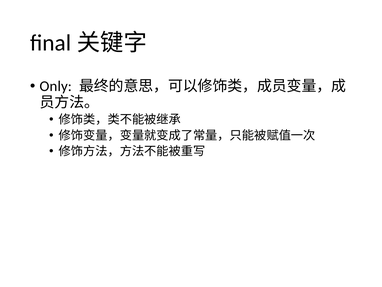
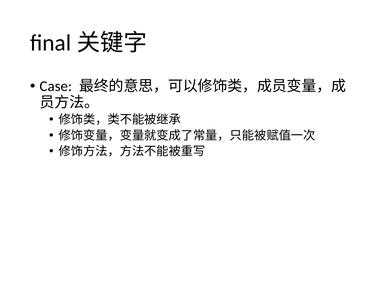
Only: Only -> Case
